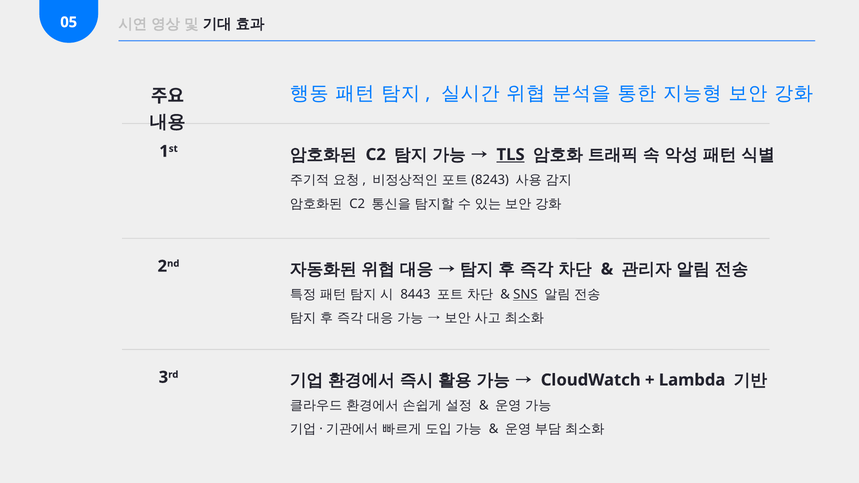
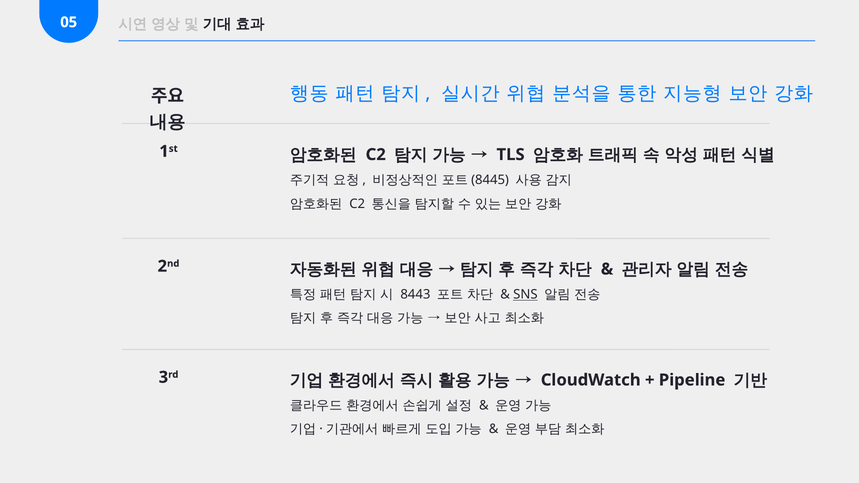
TLS underline: present -> none
8243: 8243 -> 8445
Lambda: Lambda -> Pipeline
